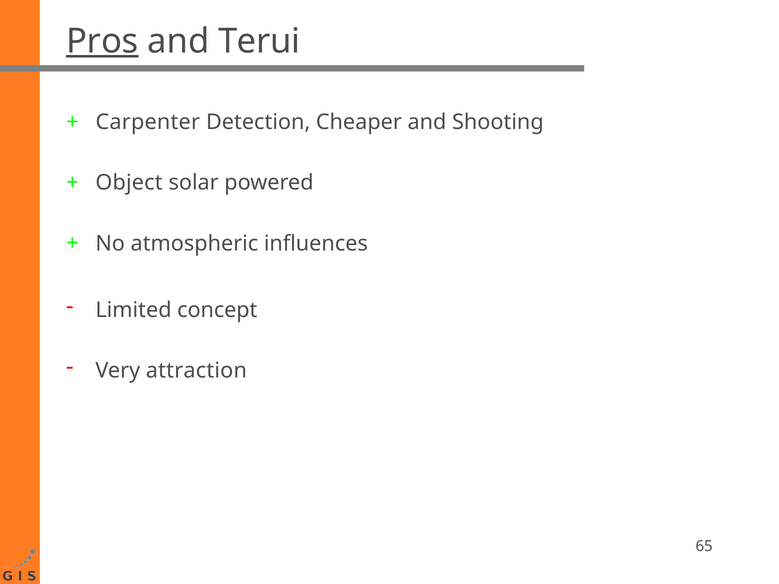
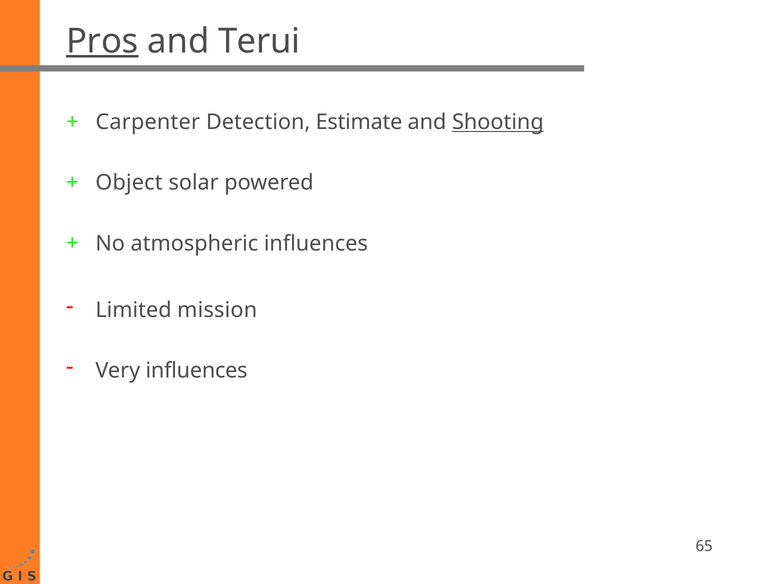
Cheaper: Cheaper -> Estimate
Shooting underline: none -> present
concept: concept -> mission
Very attraction: attraction -> influences
